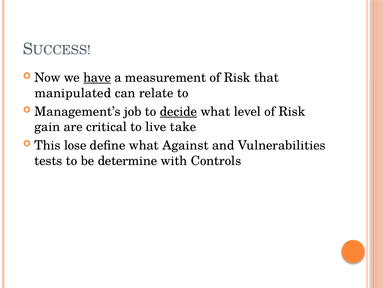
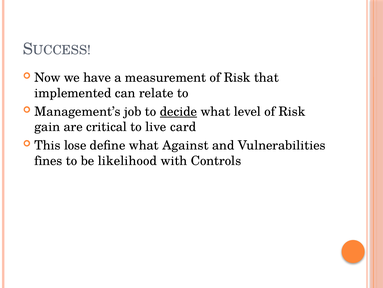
have underline: present -> none
manipulated: manipulated -> implemented
take: take -> card
tests: tests -> fines
determine: determine -> likelihood
